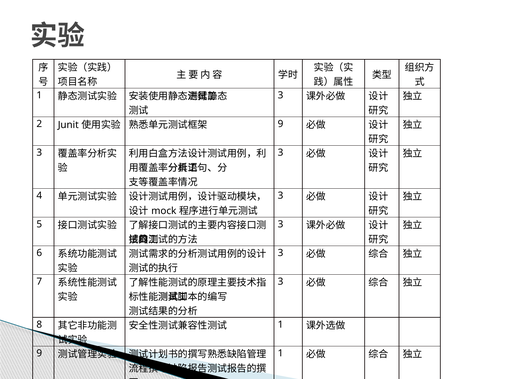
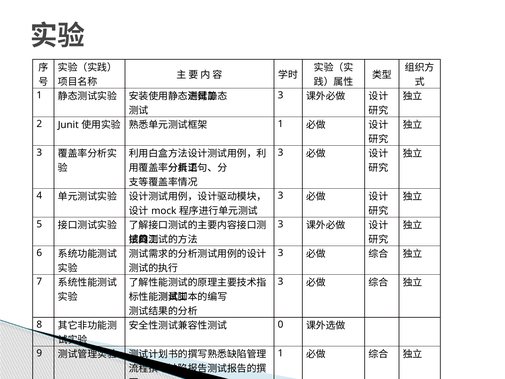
9 at (281, 124): 9 -> 1
1 at (281, 325): 1 -> 0
